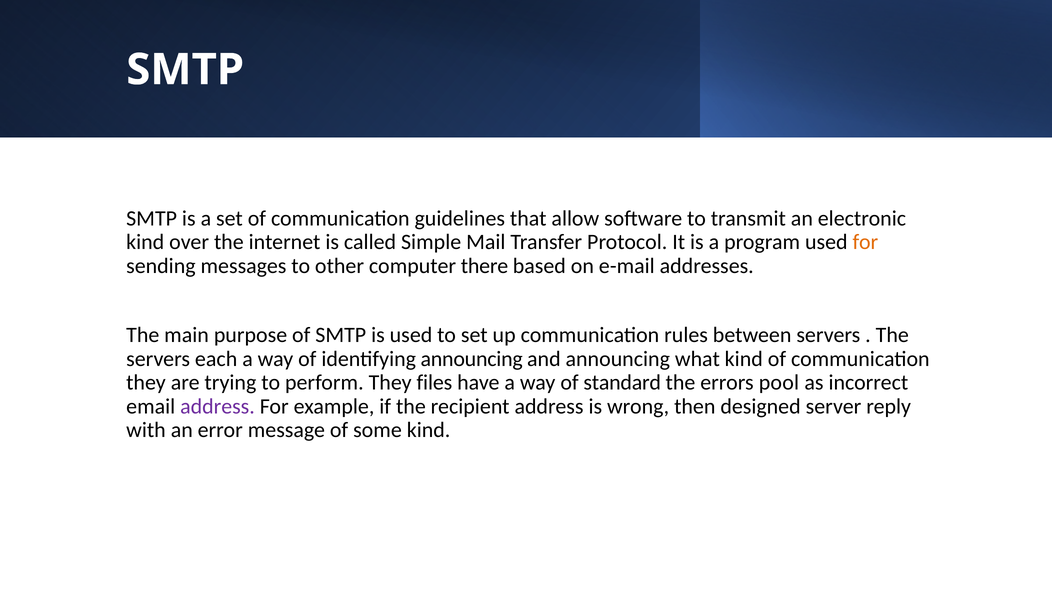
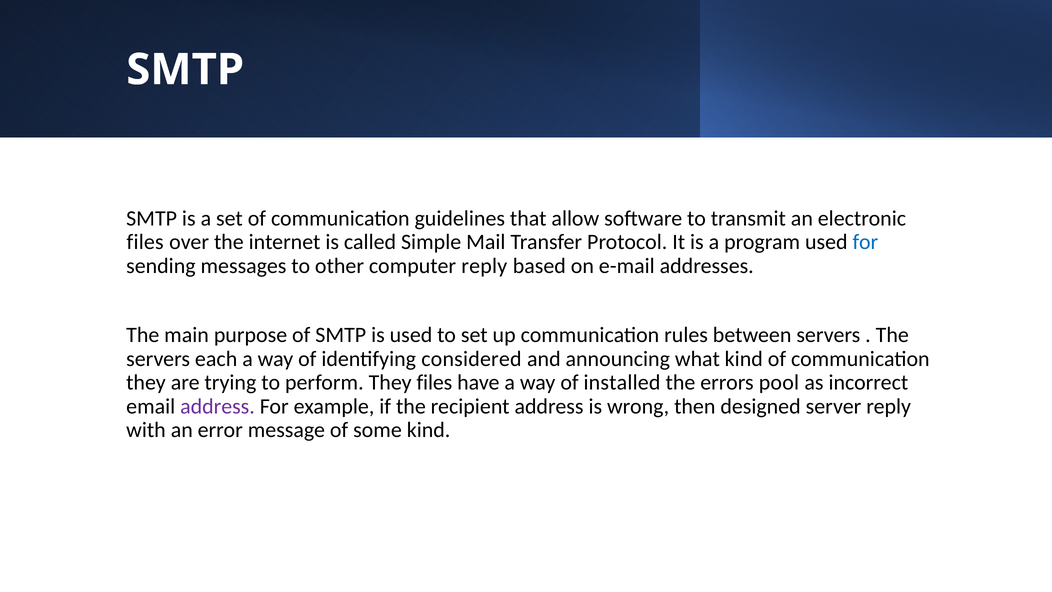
kind at (145, 242): kind -> files
for at (865, 242) colour: orange -> blue
computer there: there -> reply
identifying announcing: announcing -> considered
standard: standard -> installed
